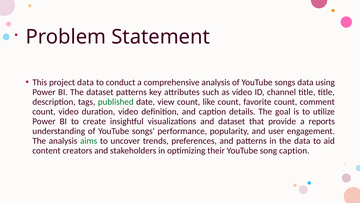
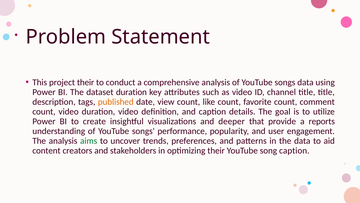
project data: data -> their
dataset patterns: patterns -> duration
published colour: green -> orange
and dataset: dataset -> deeper
